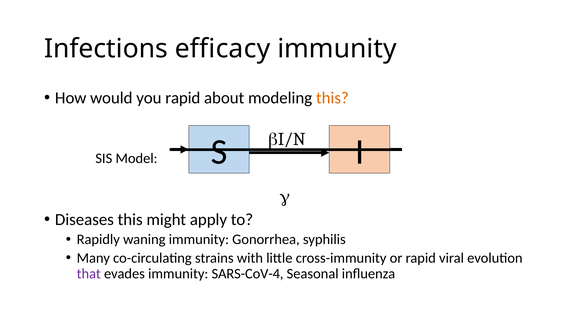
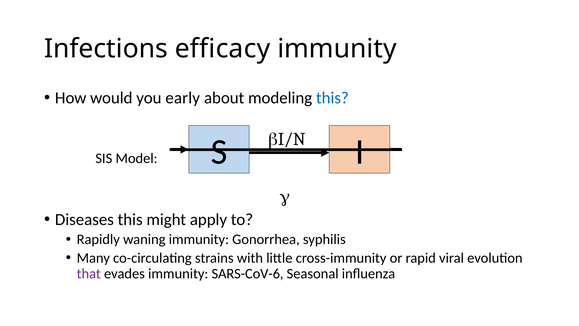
you rapid: rapid -> early
this at (332, 98) colour: orange -> blue
SARS-CoV-4: SARS-CoV-4 -> SARS-CoV-6
